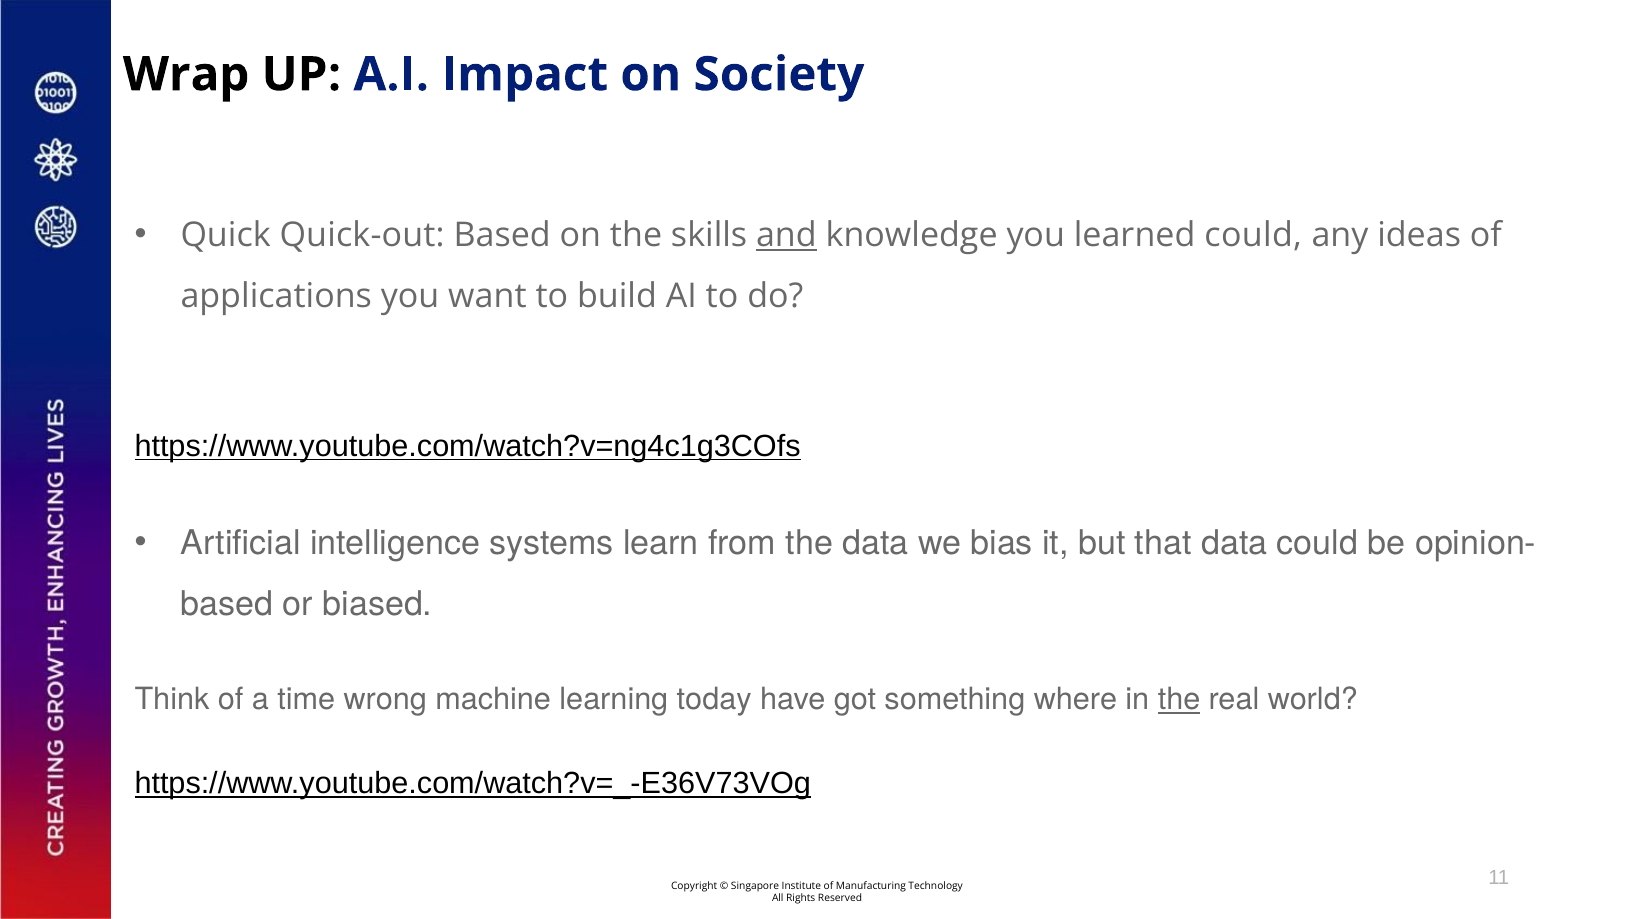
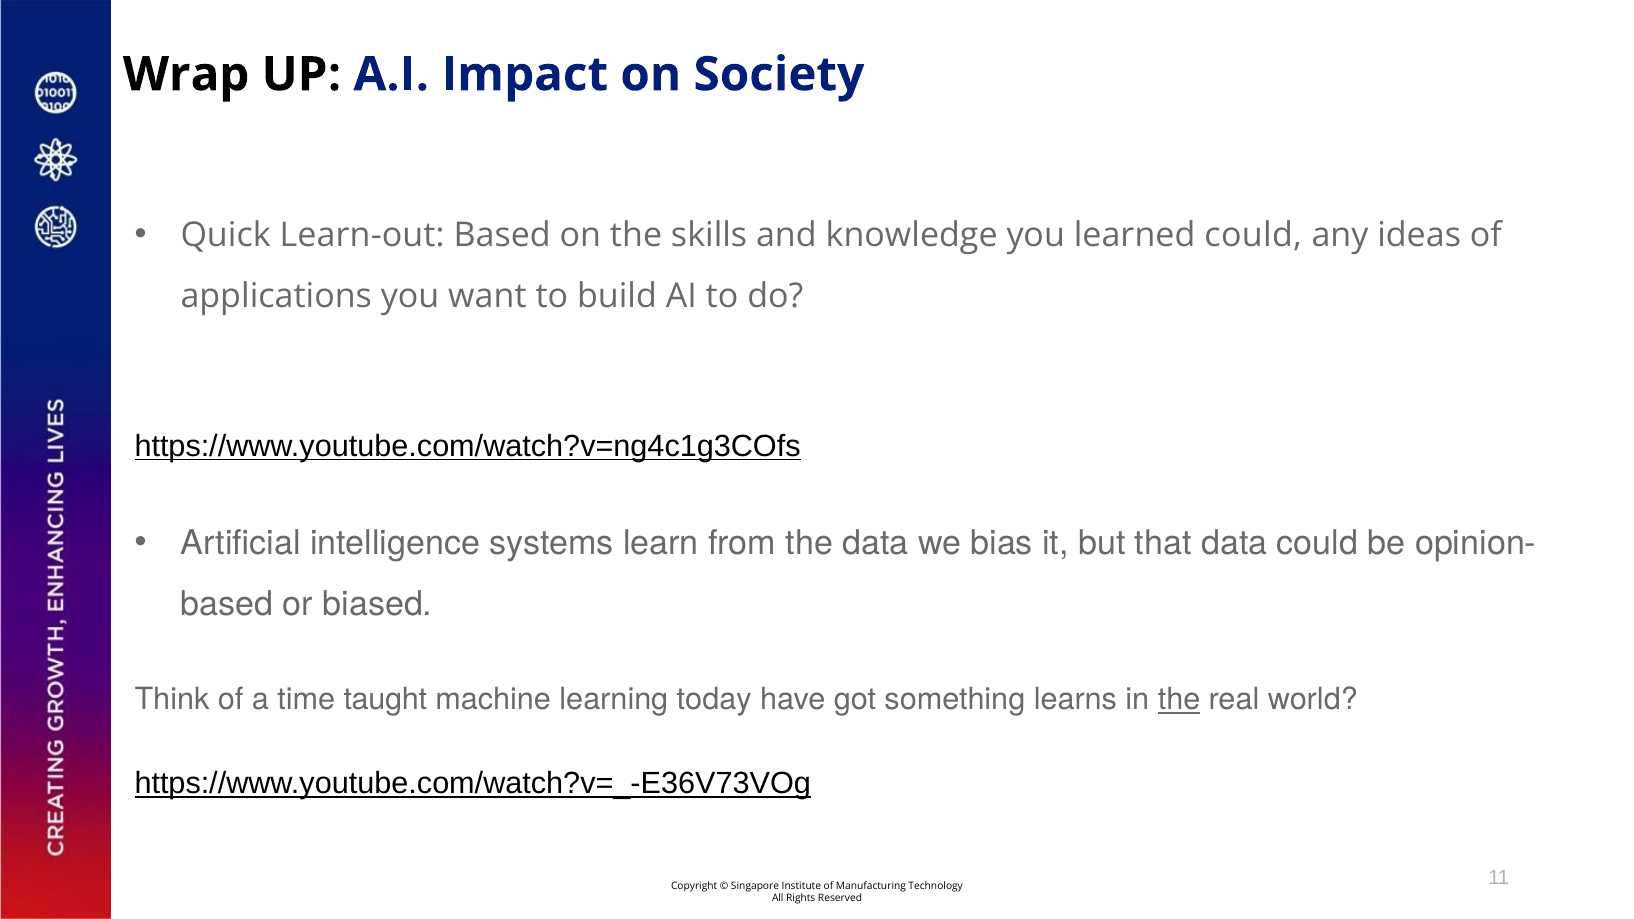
Quick-out: Quick-out -> Learn-out
and underline: present -> none
wrong: wrong -> taught
where: where -> learns
